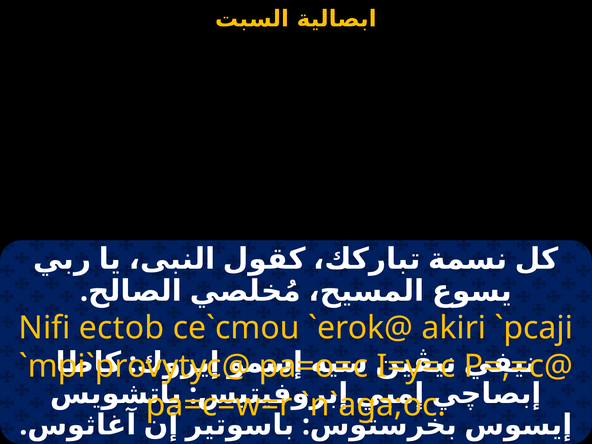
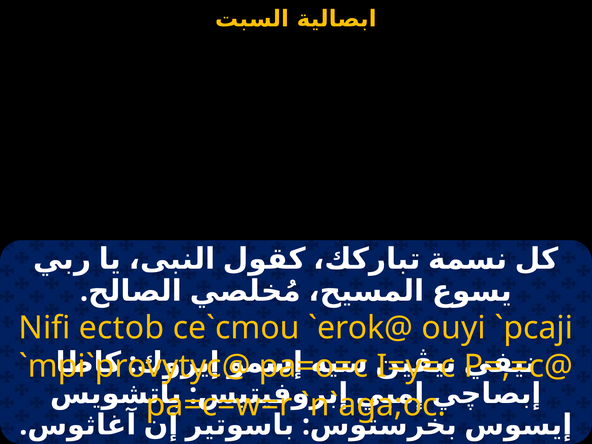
akiri: akiri -> ouyi
